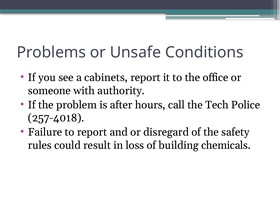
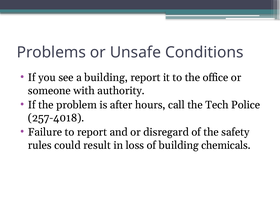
a cabinets: cabinets -> building
